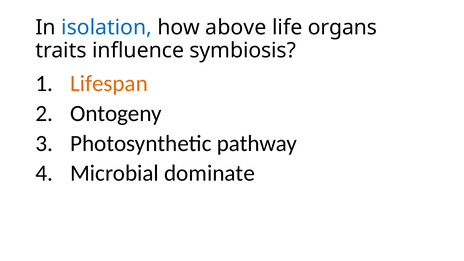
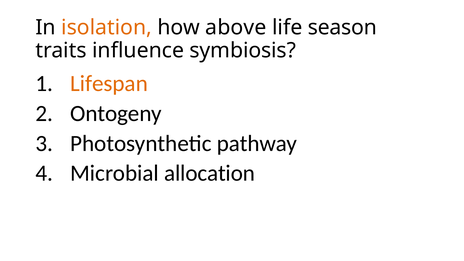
isolation colour: blue -> orange
organs: organs -> season
dominate: dominate -> allocation
